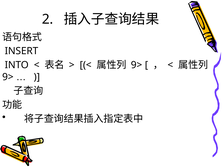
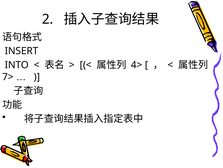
9> at (137, 65): 9> -> 4>
9> at (8, 77): 9> -> 7>
